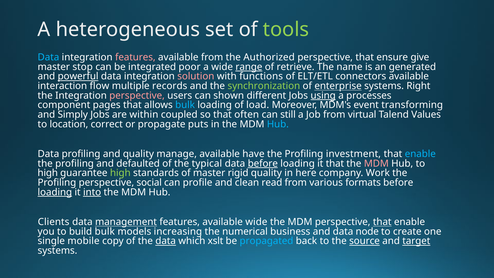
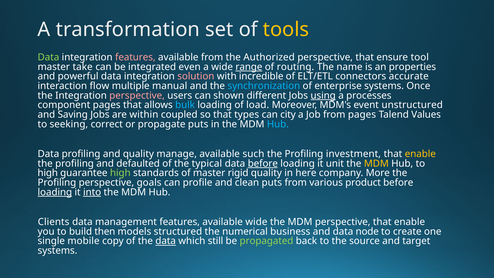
heterogeneous: heterogeneous -> transformation
tools colour: light green -> yellow
Data at (48, 57) colour: light blue -> light green
give: give -> tool
stop: stop -> take
poor: poor -> even
retrieve: retrieve -> routing
generated: generated -> properties
powerful underline: present -> none
functions: functions -> incredible
connectors available: available -> accurate
records: records -> manual
synchronization colour: light green -> light blue
enterprise underline: present -> none
Right: Right -> Once
transforming: transforming -> unstructured
Simply: Simply -> Saving
often: often -> types
still: still -> city
from virtual: virtual -> pages
location: location -> seeking
have: have -> such
enable at (420, 154) colour: light blue -> yellow
it that: that -> unit
MDM at (376, 163) colour: pink -> yellow
Work: Work -> More
social: social -> goals
clean read: read -> puts
formats: formats -> product
management underline: present -> none
that at (382, 222) underline: present -> none
build bulk: bulk -> then
increasing: increasing -> structured
xslt: xslt -> still
propagated colour: light blue -> light green
source underline: present -> none
target underline: present -> none
